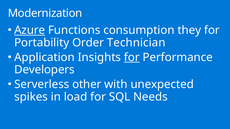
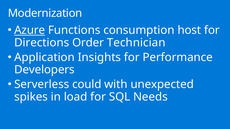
they: they -> host
Portability: Portability -> Directions
for at (132, 57) underline: present -> none
other: other -> could
